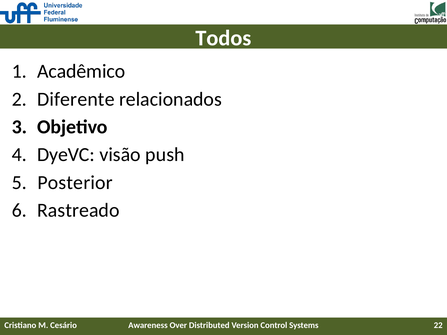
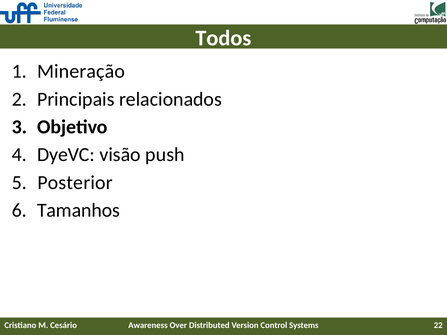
Acadêmico: Acadêmico -> Mineração
Diferente: Diferente -> Principais
Rastreado: Rastreado -> Tamanhos
